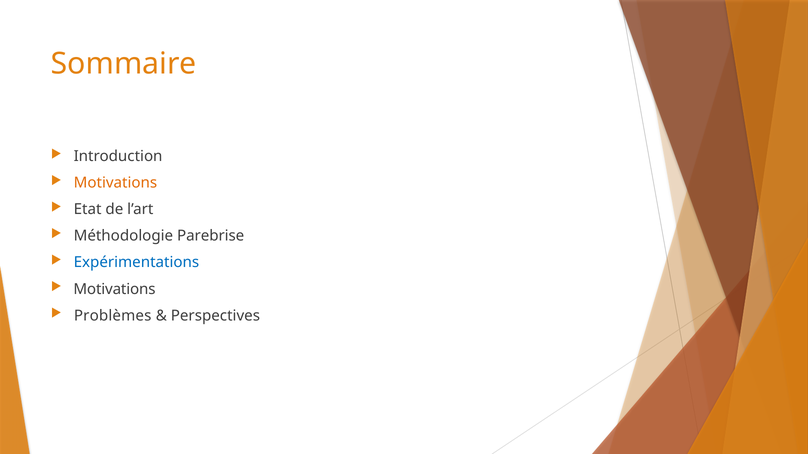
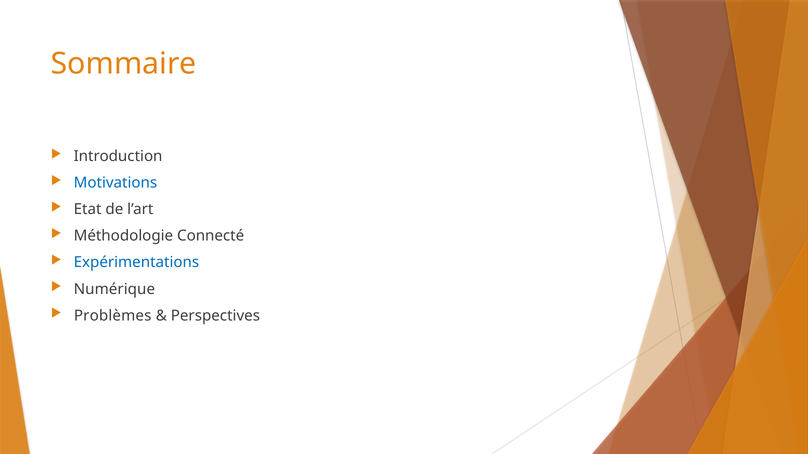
Motivations at (115, 183) colour: orange -> blue
Parebrise: Parebrise -> Connecté
Motivations at (114, 289): Motivations -> Numérique
